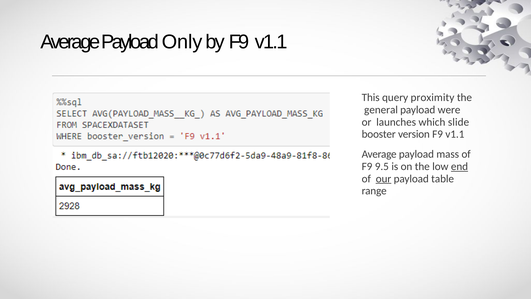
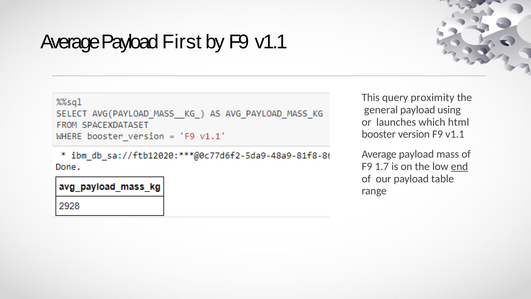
Only: Only -> First
were: were -> using
slide: slide -> html
9.5: 9.5 -> 1.7
our underline: present -> none
